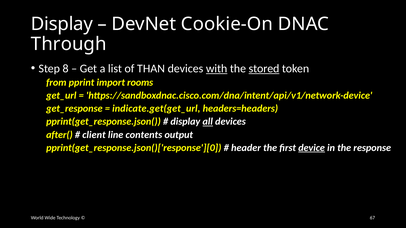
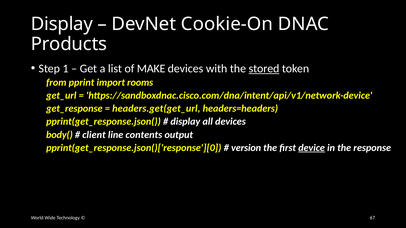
Through: Through -> Products
8: 8 -> 1
THAN: THAN -> MAKE
with underline: present -> none
indicate.get(get_url: indicate.get(get_url -> headers.get(get_url
all underline: present -> none
after(: after( -> body(
header: header -> version
